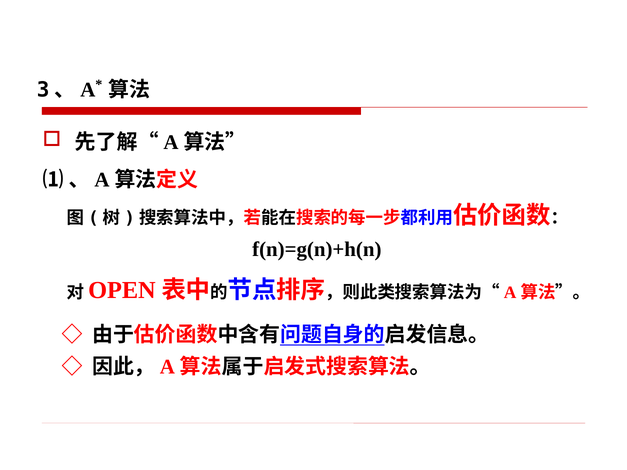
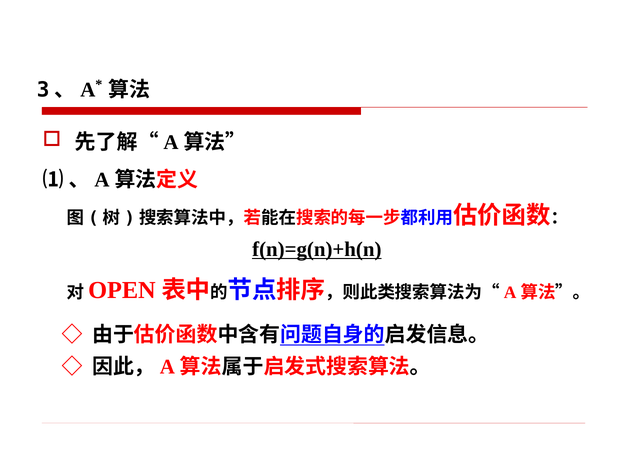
f(n)=g(n)+h(n underline: none -> present
